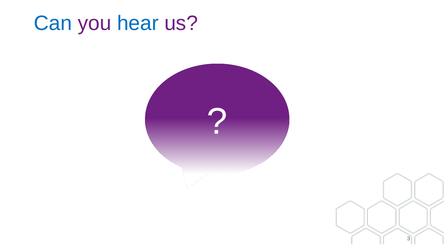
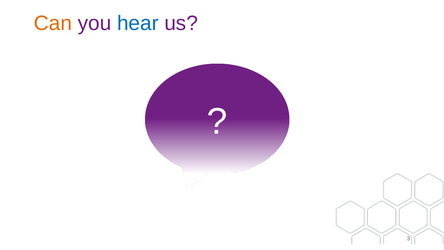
Can colour: blue -> orange
